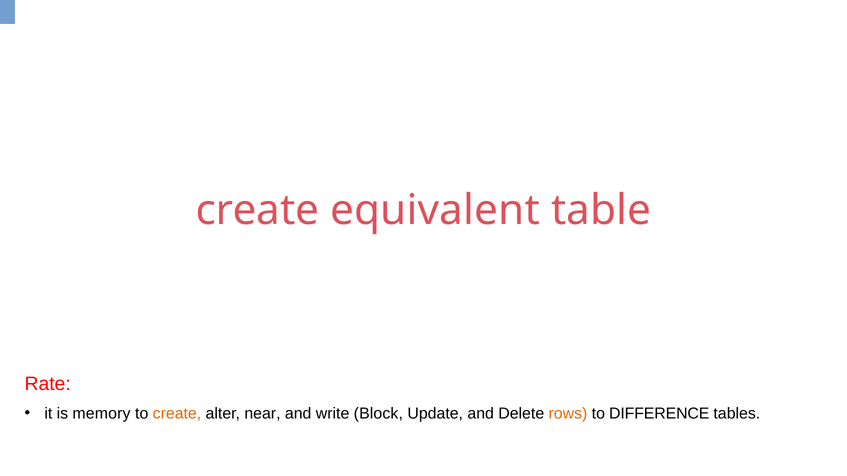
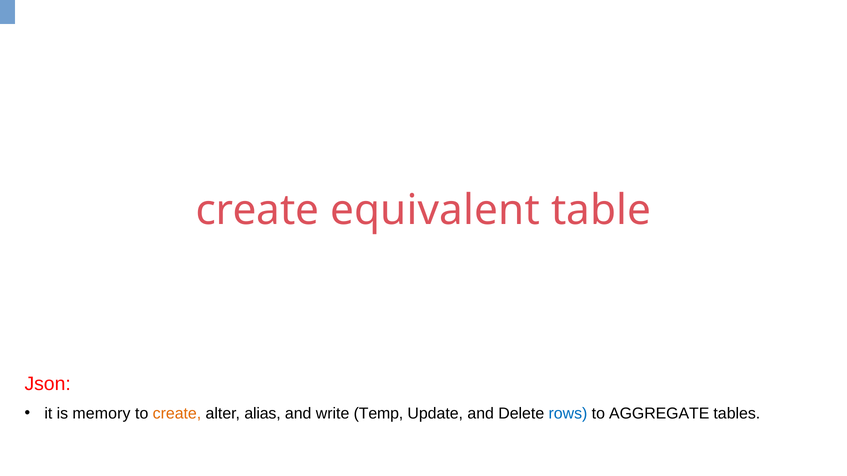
Rate: Rate -> Json
near: near -> alias
Block: Block -> Temp
rows colour: orange -> blue
DIFFERENCE: DIFFERENCE -> AGGREGATE
